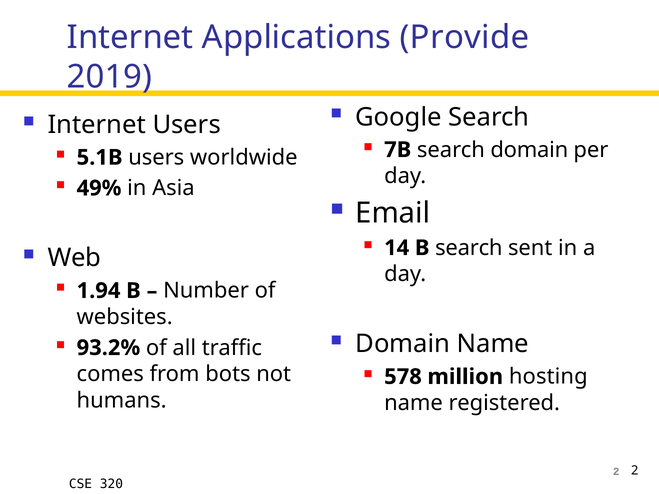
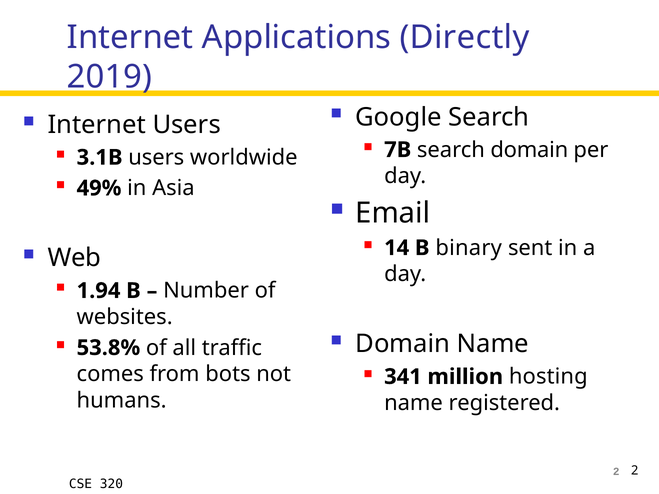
Provide: Provide -> Directly
5.1B: 5.1B -> 3.1B
B search: search -> binary
93.2%: 93.2% -> 53.8%
578: 578 -> 341
